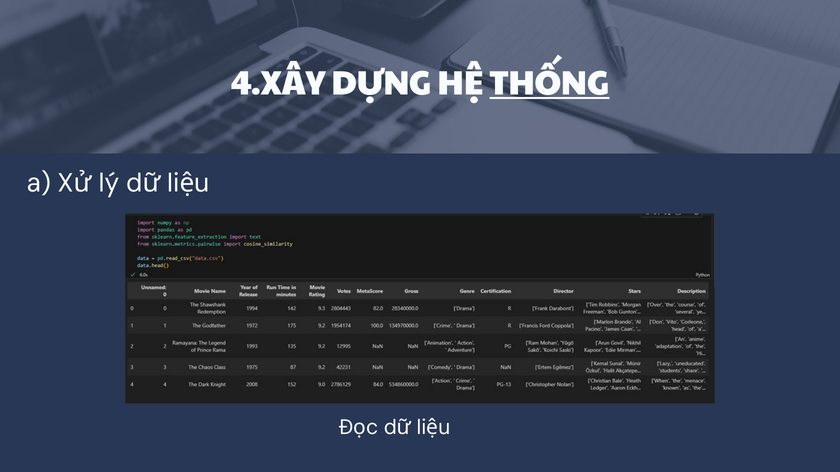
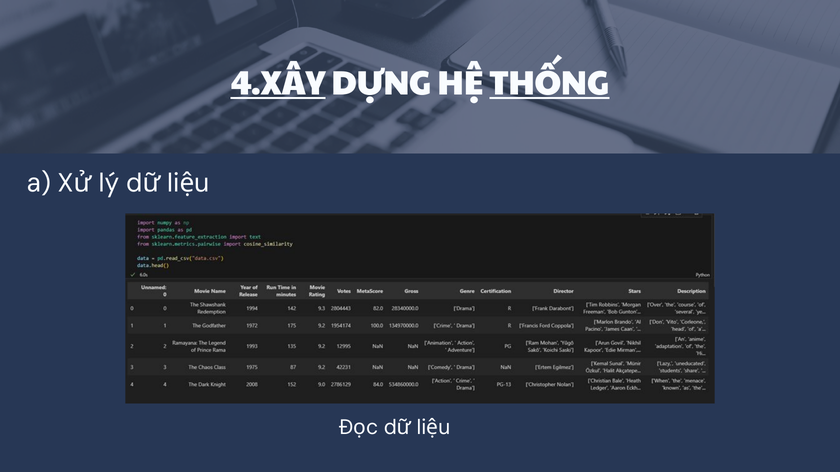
4.XÂY underline: none -> present
